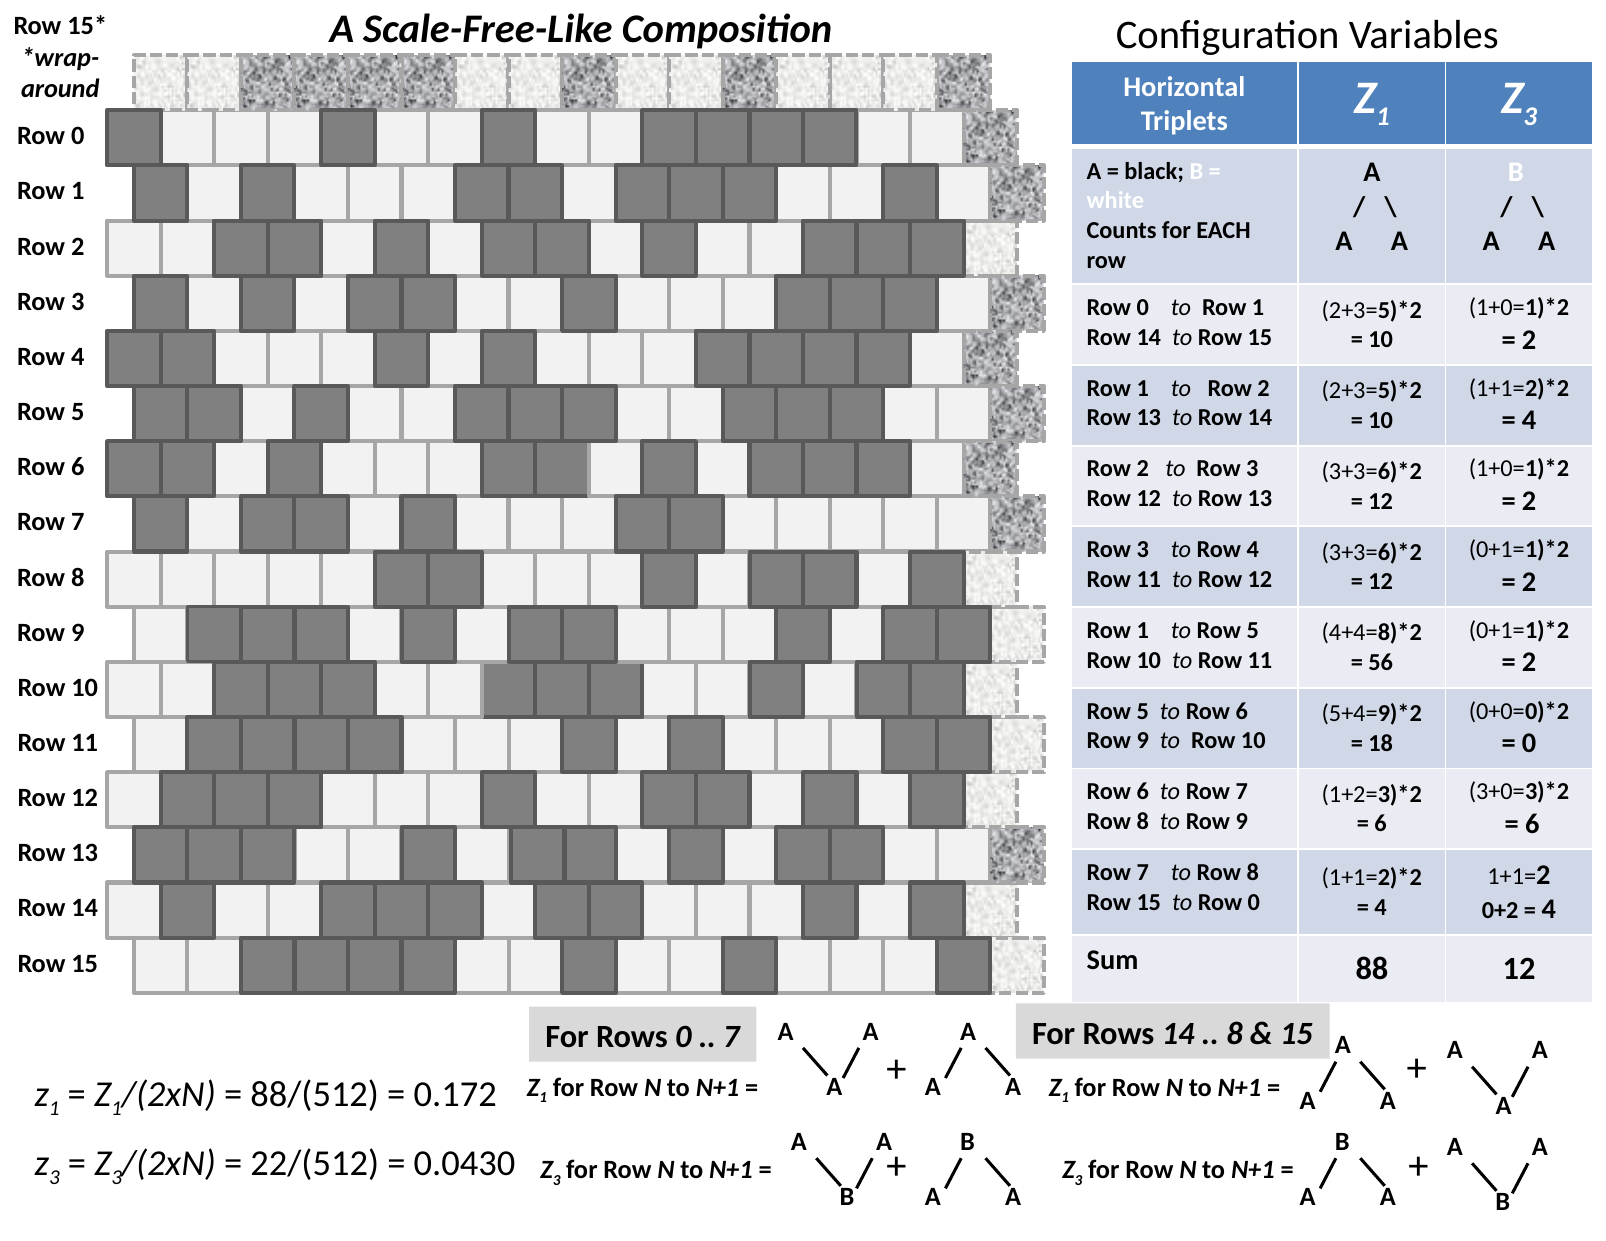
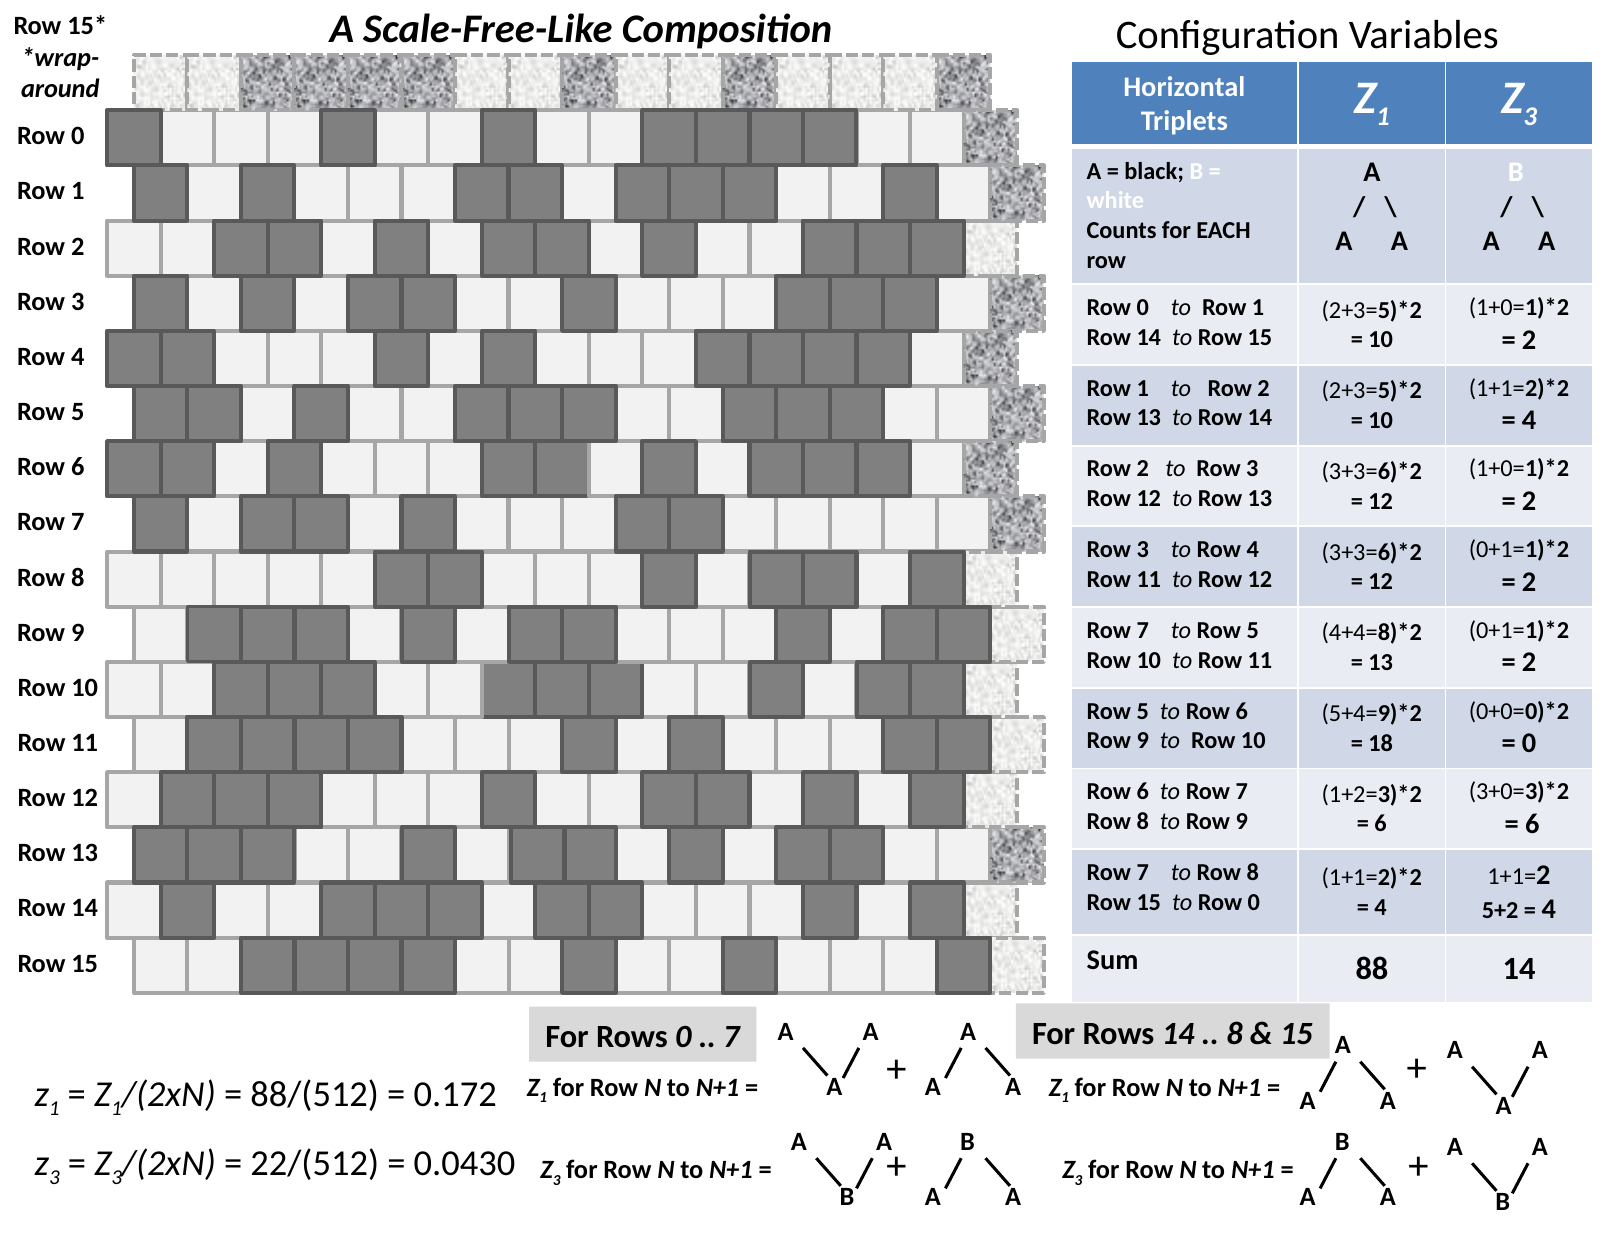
1 at (1143, 630): 1 -> 7
56 at (1381, 662): 56 -> 13
0+2: 0+2 -> 5+2
88 12: 12 -> 14
